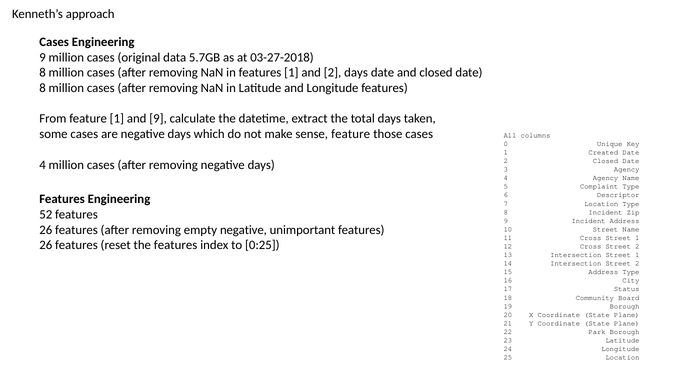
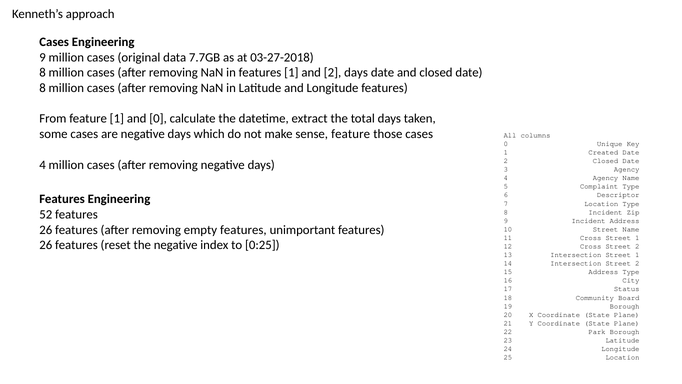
5.7GB: 5.7GB -> 7.7GB
and 9: 9 -> 0
empty negative: negative -> features
the features: features -> negative
